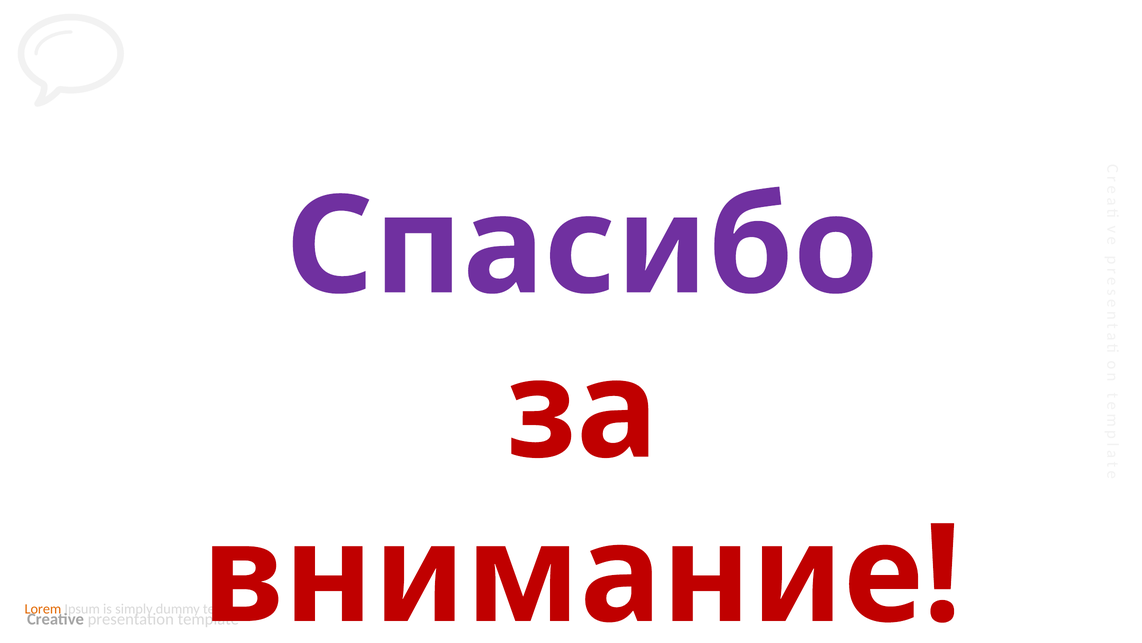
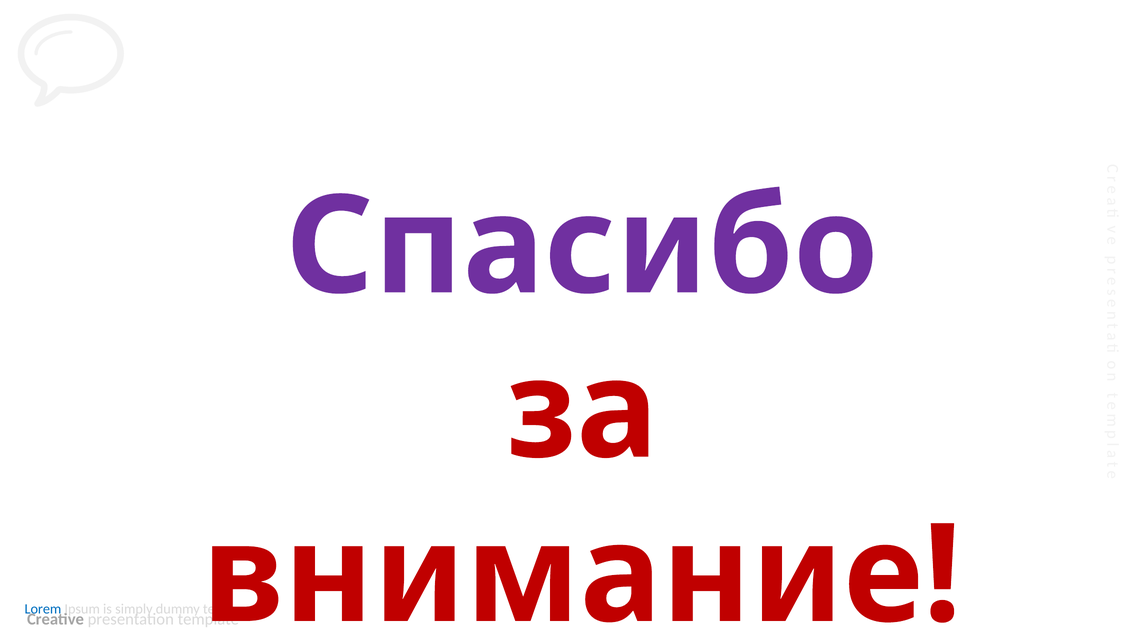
Lorem colour: orange -> blue
